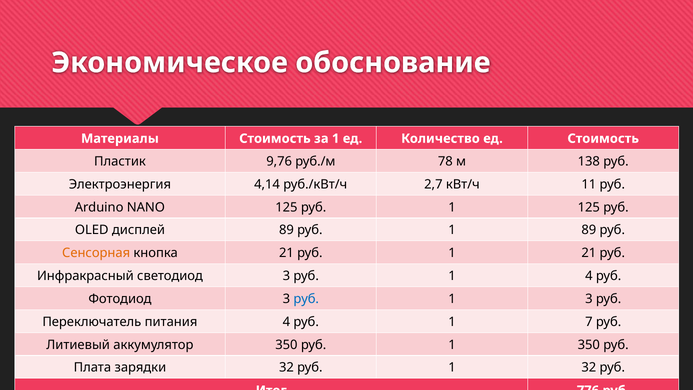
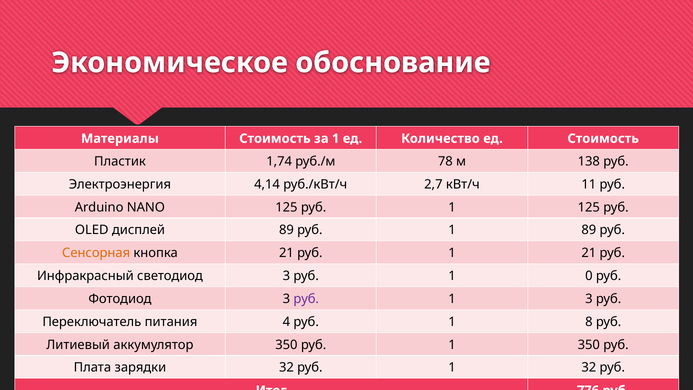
9,76: 9,76 -> 1,74
1 4: 4 -> 0
руб at (306, 299) colour: blue -> purple
7: 7 -> 8
